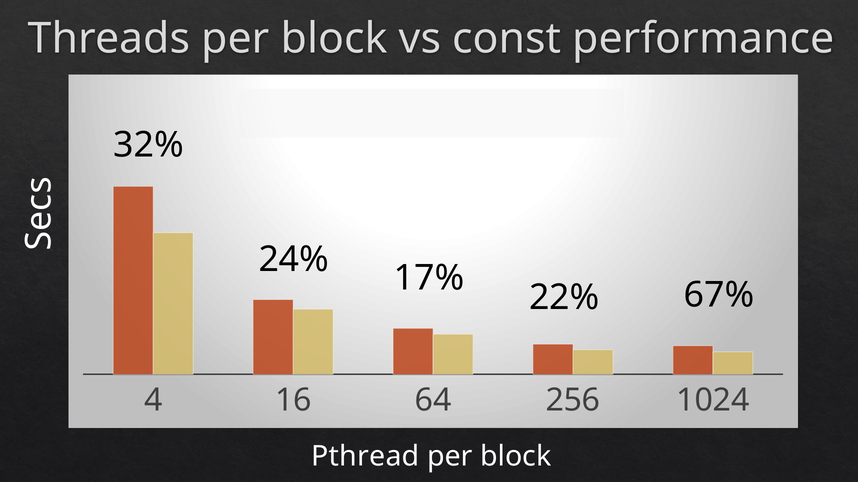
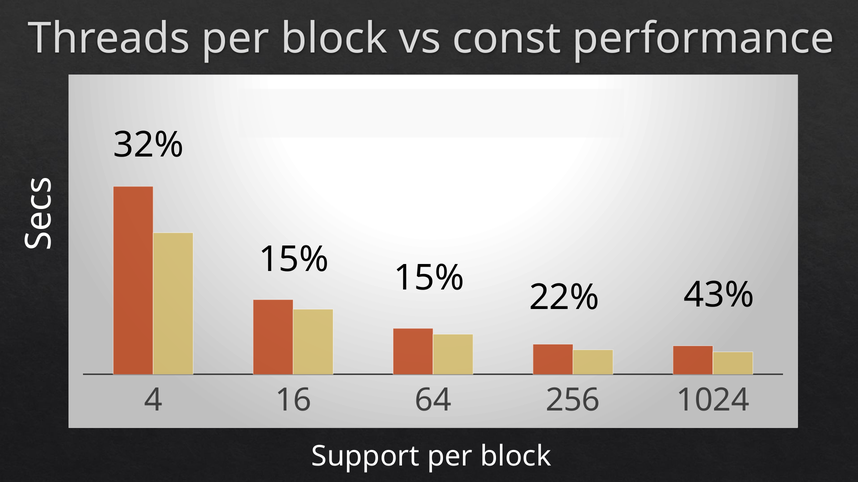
24% at (294, 260): 24% -> 15%
17% at (429, 279): 17% -> 15%
67%: 67% -> 43%
Pthread: Pthread -> Support
